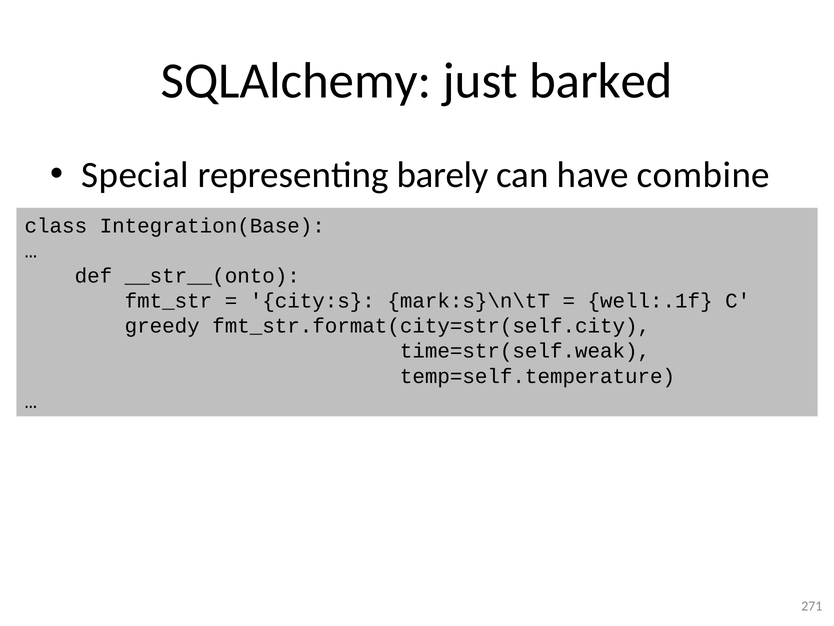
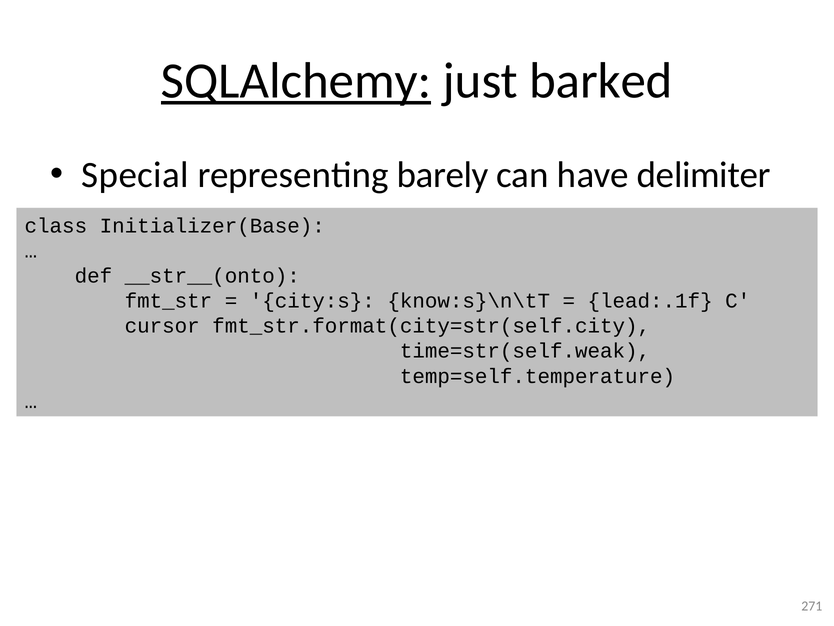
SQLAlchemy underline: none -> present
combine: combine -> delimiter
Integration(Base: Integration(Base -> Initializer(Base
mark:s}\n\tT: mark:s}\n\tT -> know:s}\n\tT
well:.1f: well:.1f -> lead:.1f
greedy: greedy -> cursor
